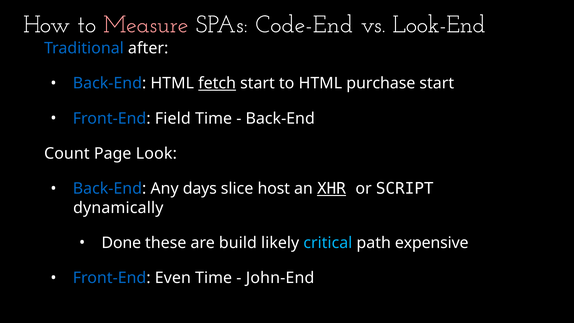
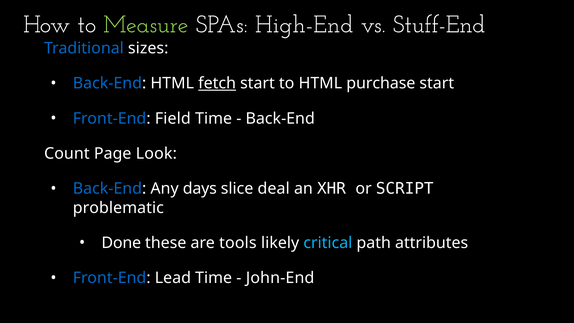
Measure colour: pink -> light green
Code-End: Code-End -> High-End
Look-End: Look-End -> Stuff-End
after: after -> sizes
host: host -> deal
XHR underline: present -> none
dynamically: dynamically -> problematic
build: build -> tools
expensive: expensive -> attributes
Even: Even -> Lead
